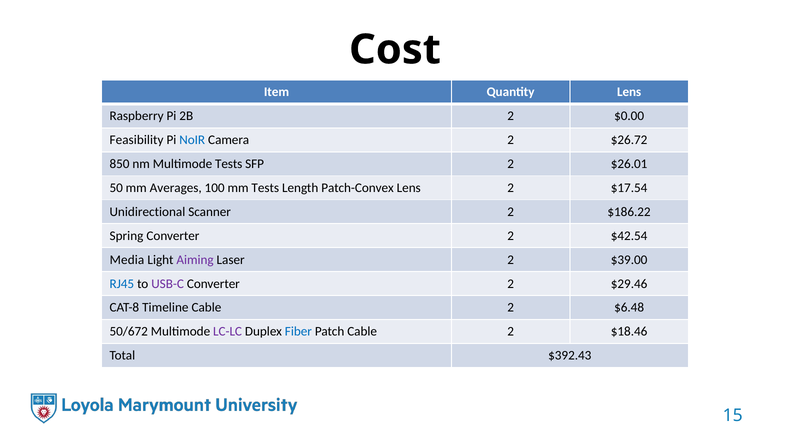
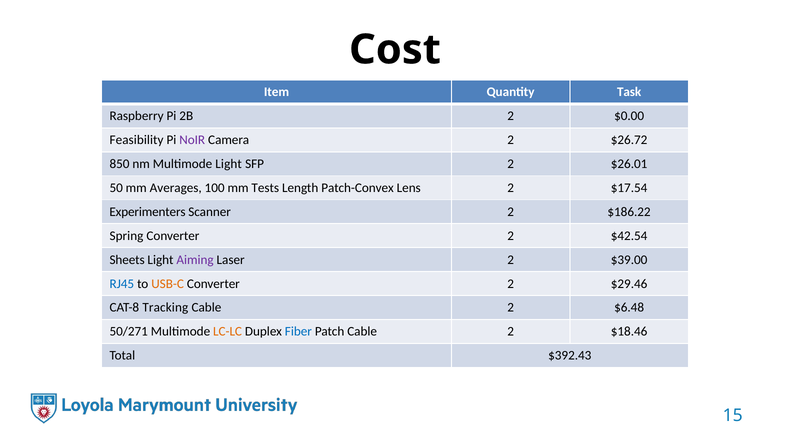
Lens at (629, 92): Lens -> Task
NoIR colour: blue -> purple
Multimode Tests: Tests -> Light
Unidirectional: Unidirectional -> Experimenters
Media: Media -> Sheets
USB-C colour: purple -> orange
Timeline: Timeline -> Tracking
50/672: 50/672 -> 50/271
LC-LC colour: purple -> orange
